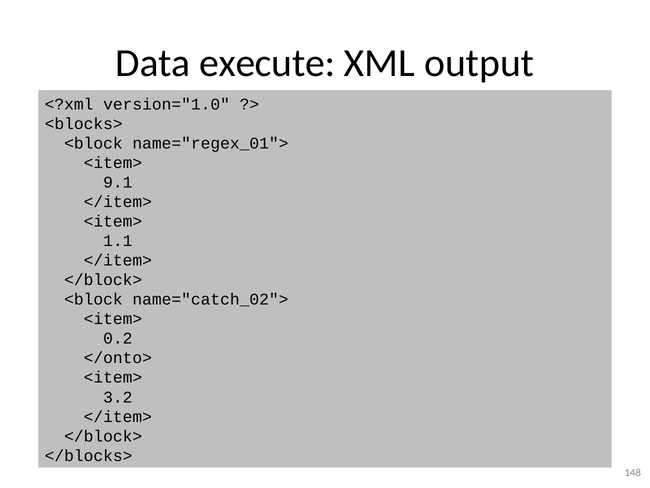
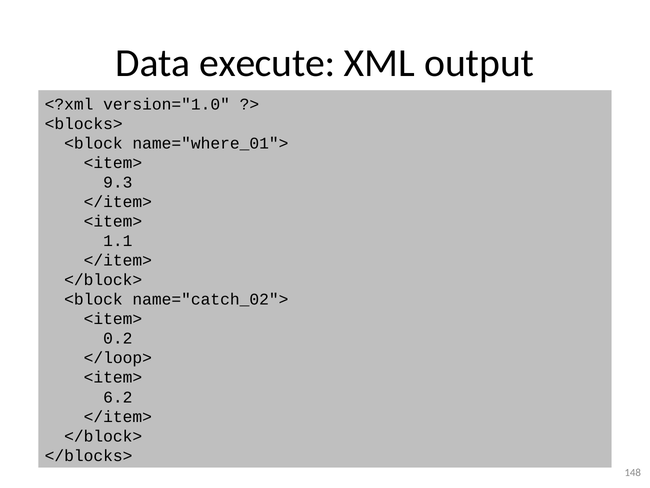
name="regex_01">: name="regex_01"> -> name="where_01">
9.1: 9.1 -> 9.3
</onto>: </onto> -> </loop>
3.2: 3.2 -> 6.2
